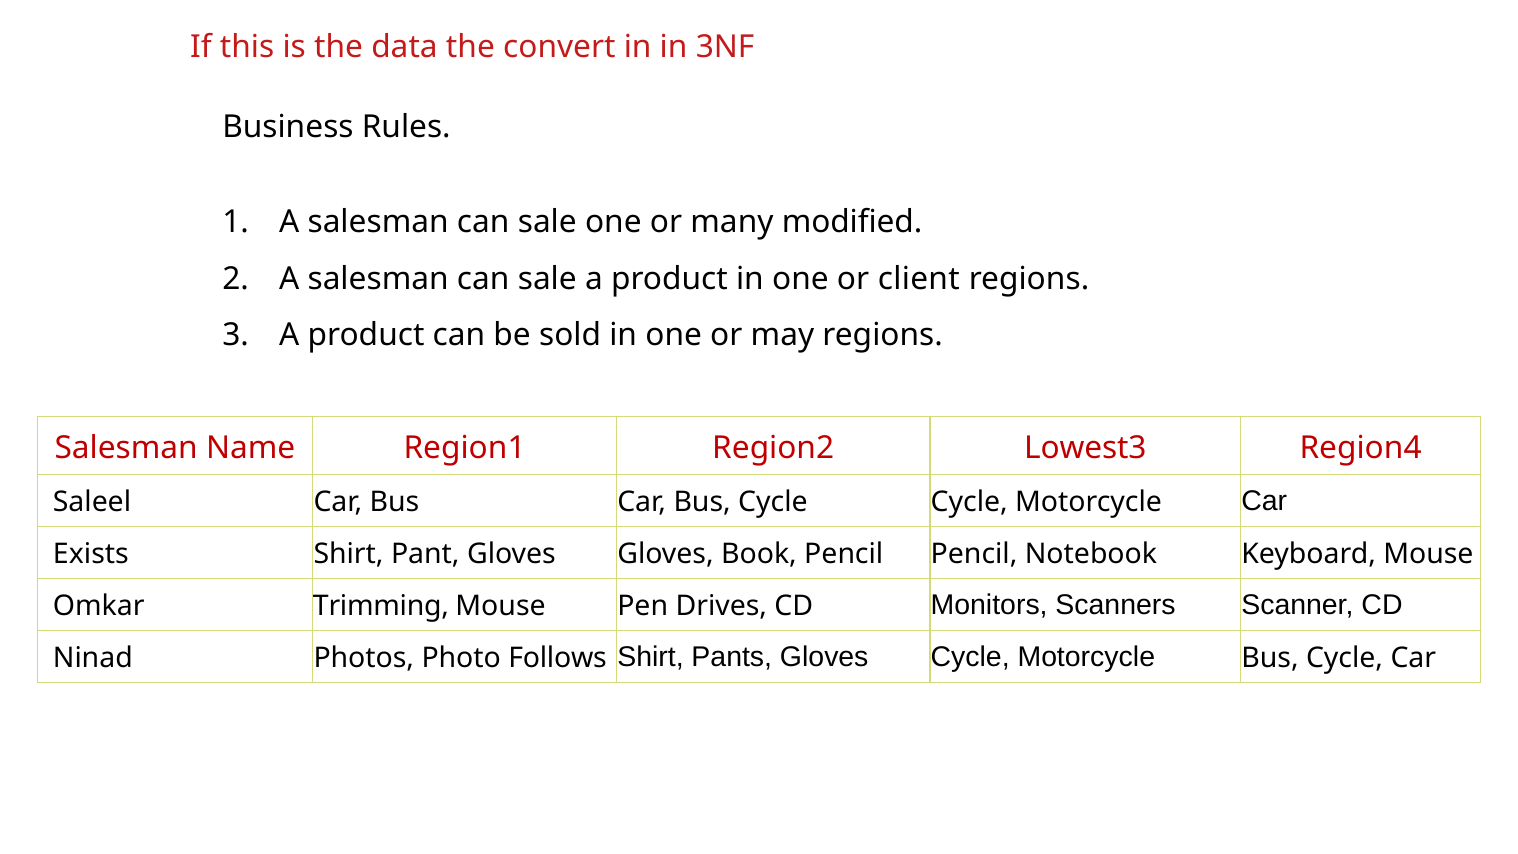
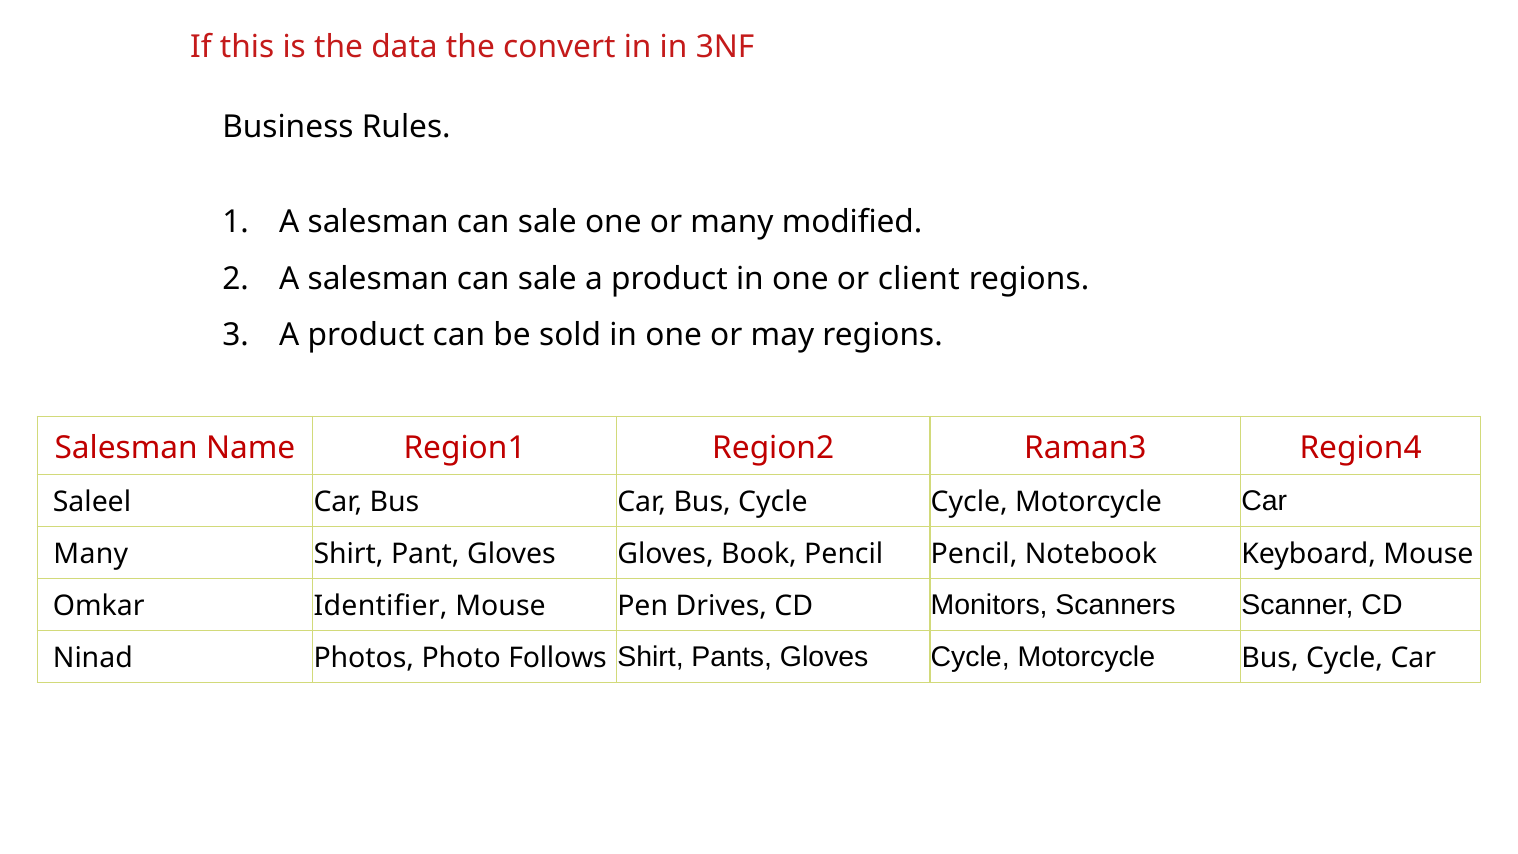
Lowest3: Lowest3 -> Raman3
Exists at (91, 554): Exists -> Many
Trimming: Trimming -> Identifier
